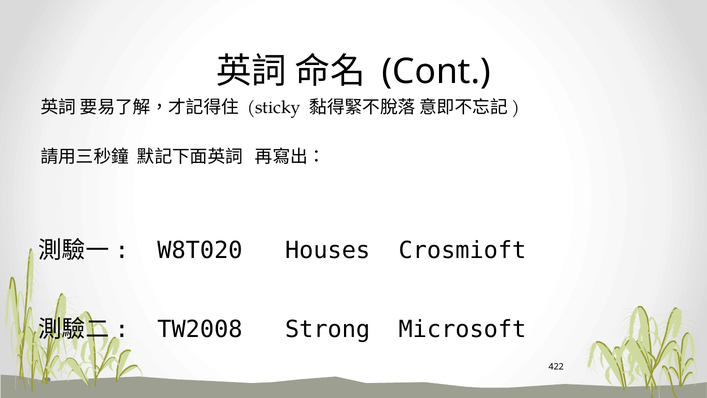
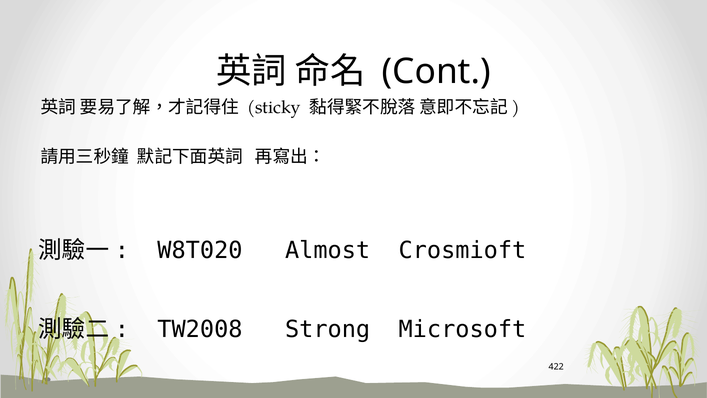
Houses: Houses -> Almost
